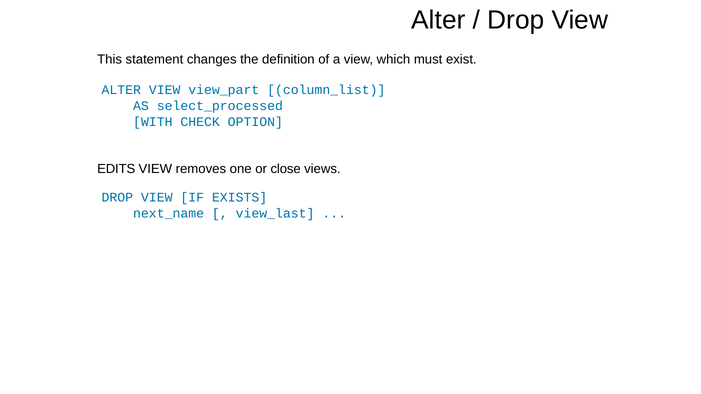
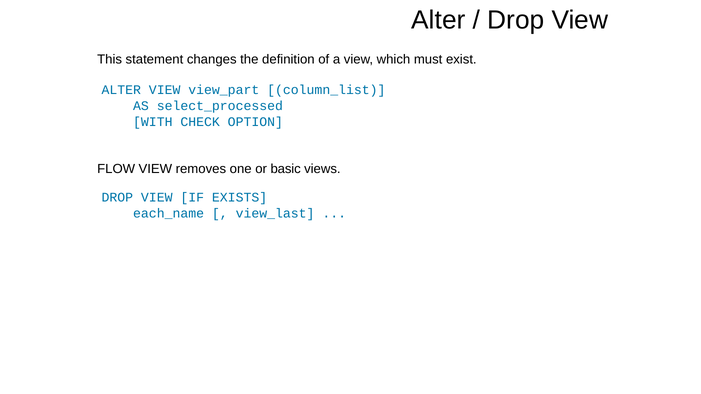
EDITS: EDITS -> FLOW
close: close -> basic
next_name: next_name -> each_name
